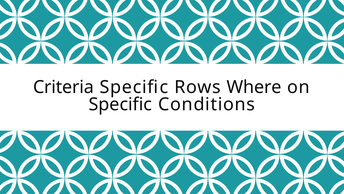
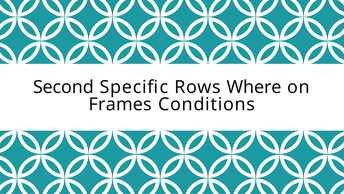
Criteria: Criteria -> Second
Specific at (120, 104): Specific -> Frames
